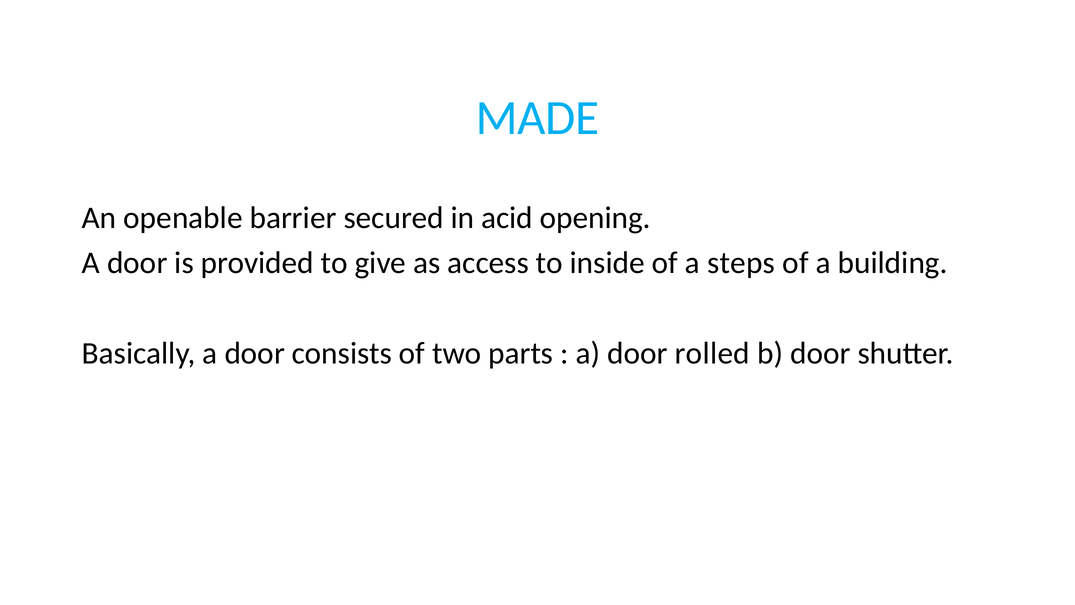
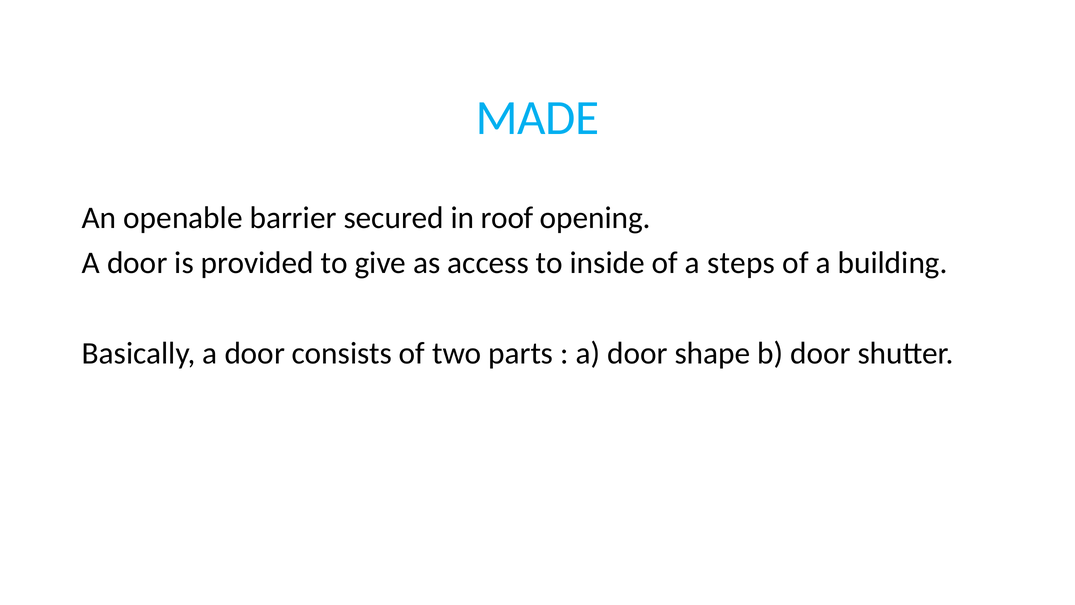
acid: acid -> roof
rolled: rolled -> shape
